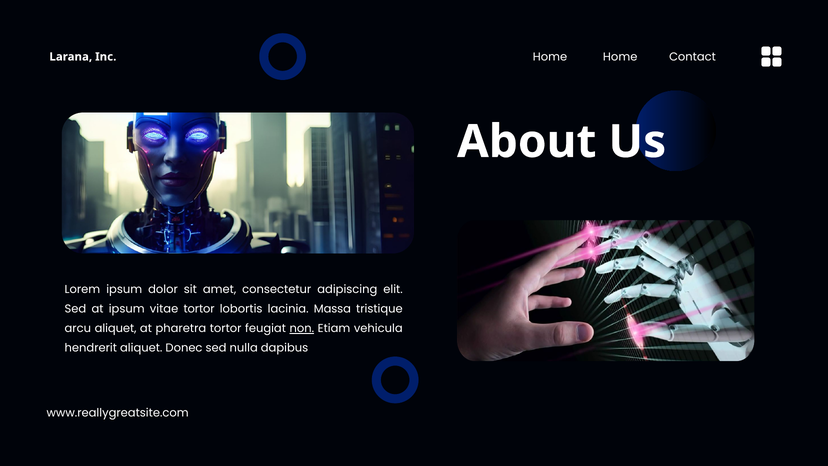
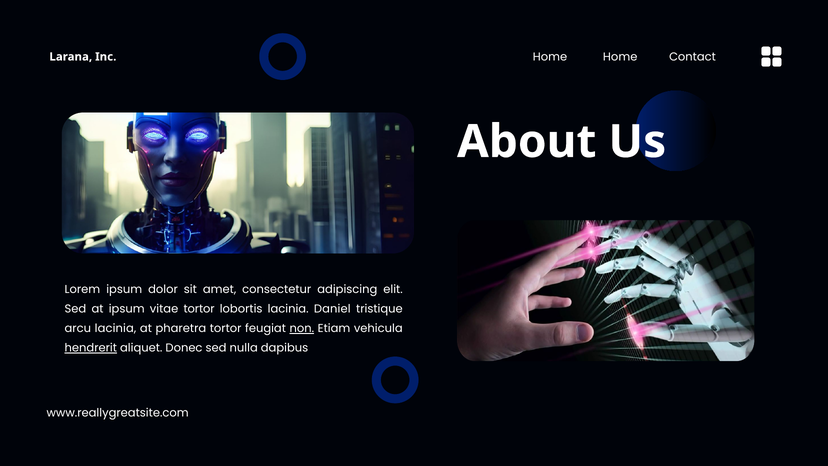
Massa: Massa -> Daniel
arcu aliquet: aliquet -> lacinia
hendrerit underline: none -> present
